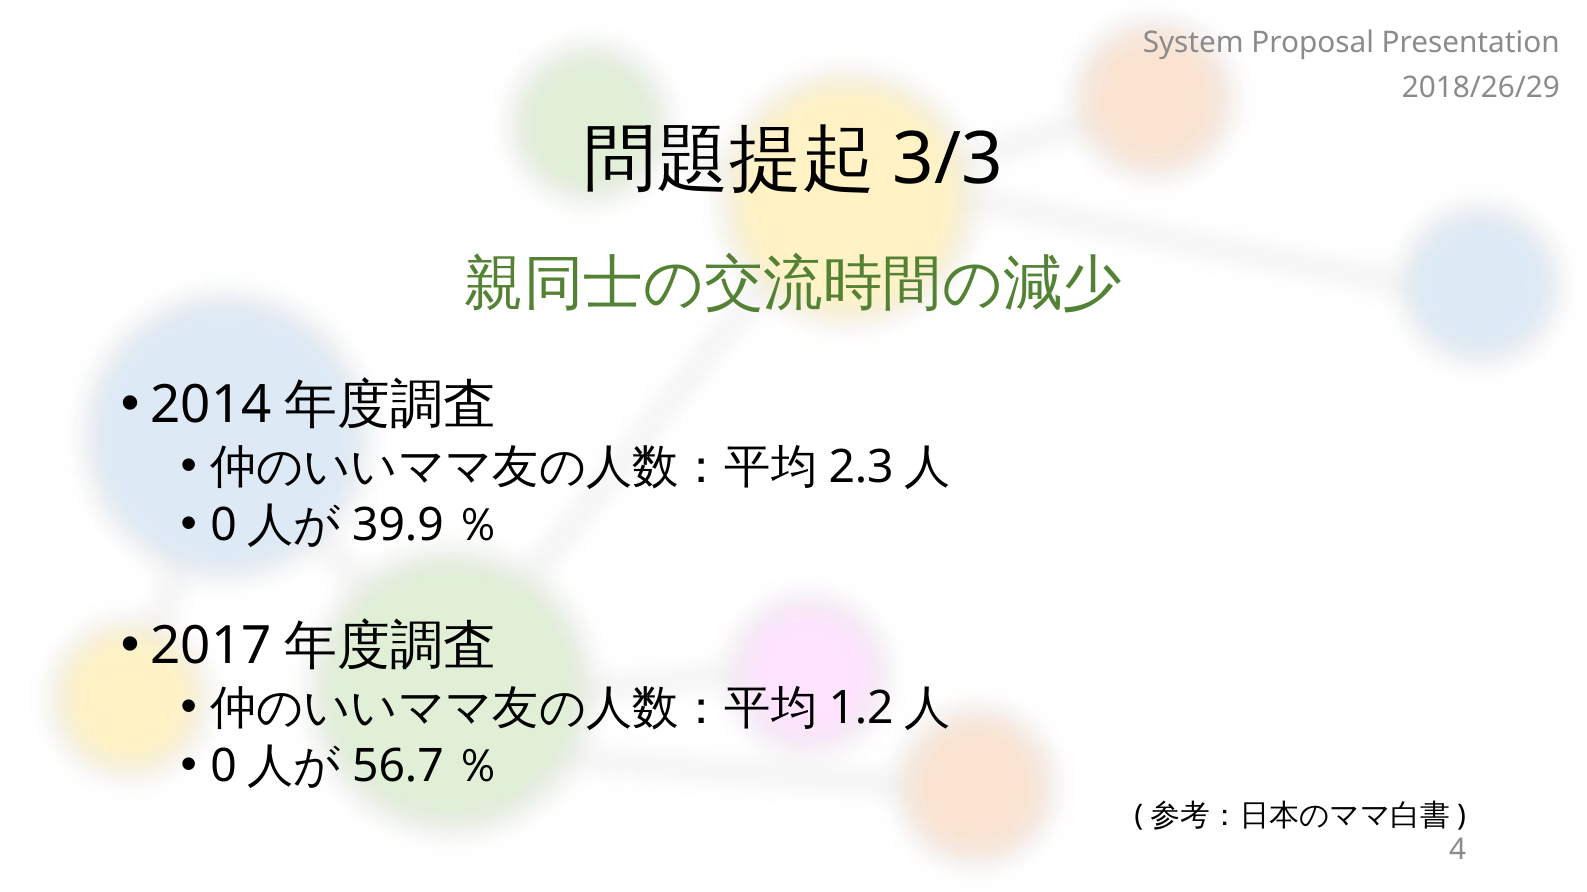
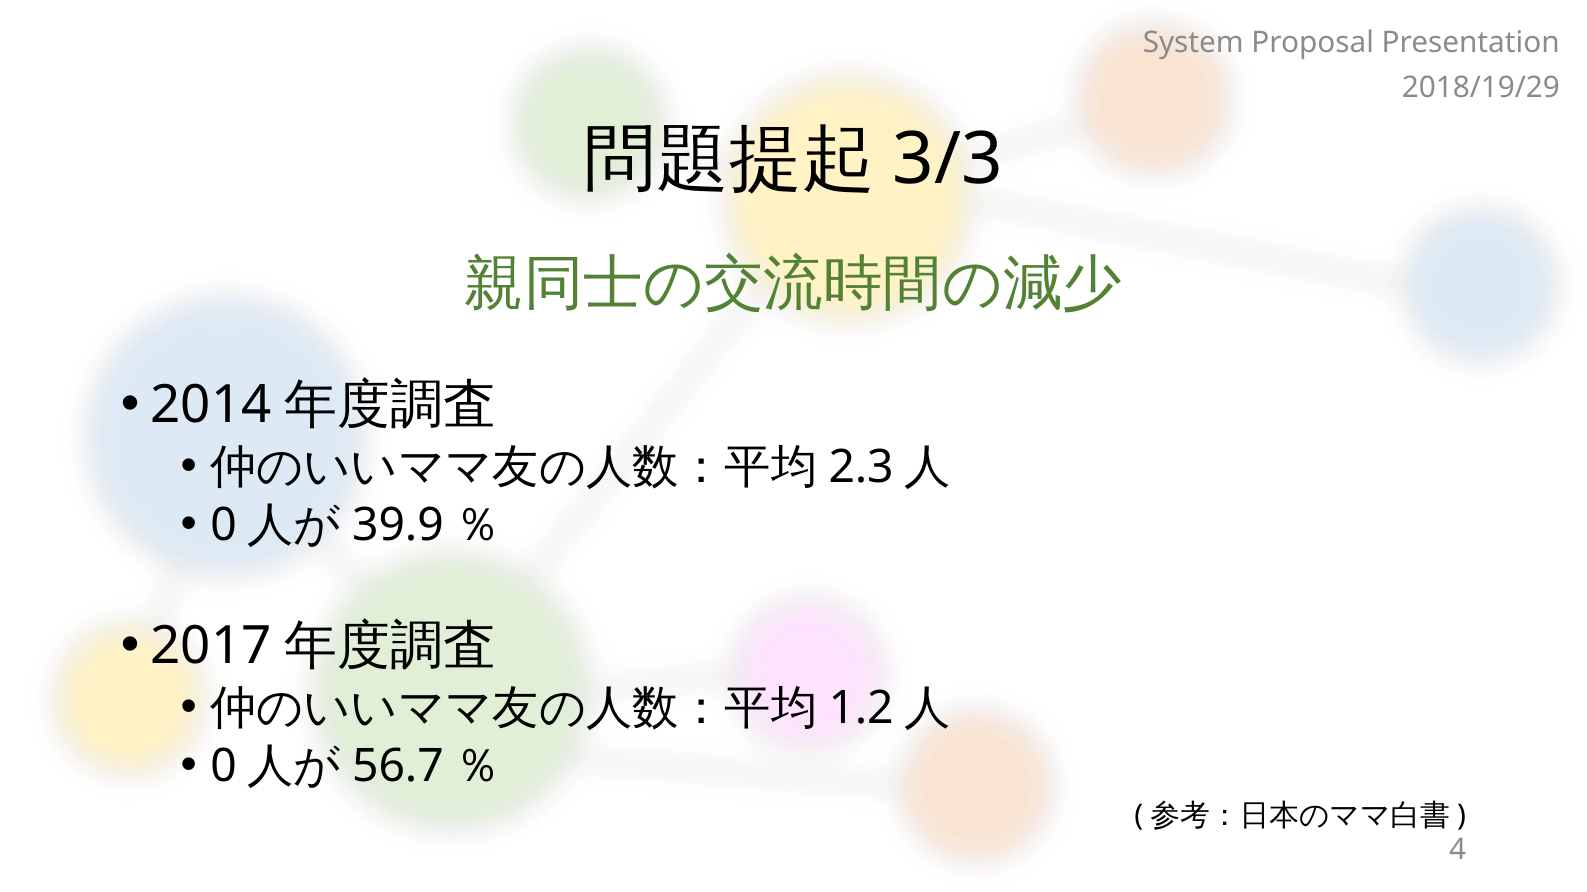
2018/26/29: 2018/26/29 -> 2018/19/29
